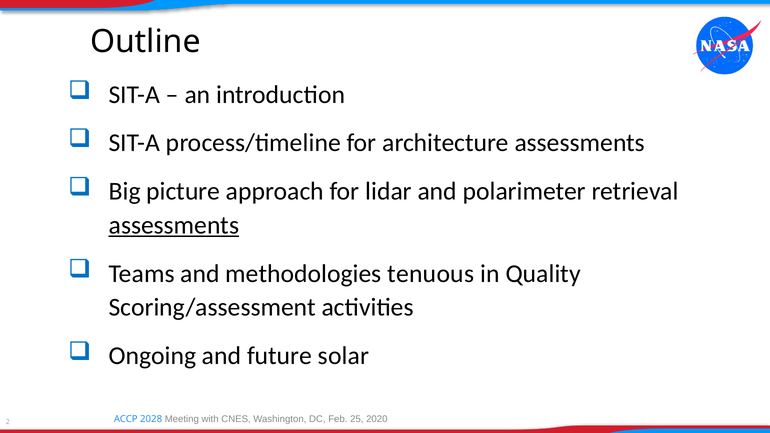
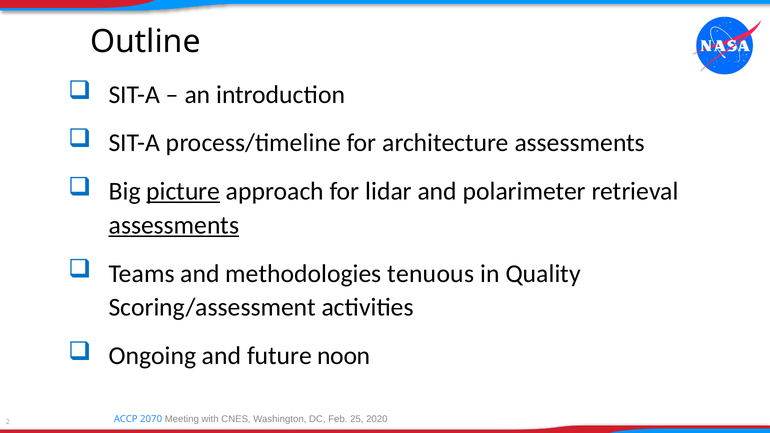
picture underline: none -> present
solar: solar -> noon
2028: 2028 -> 2070
